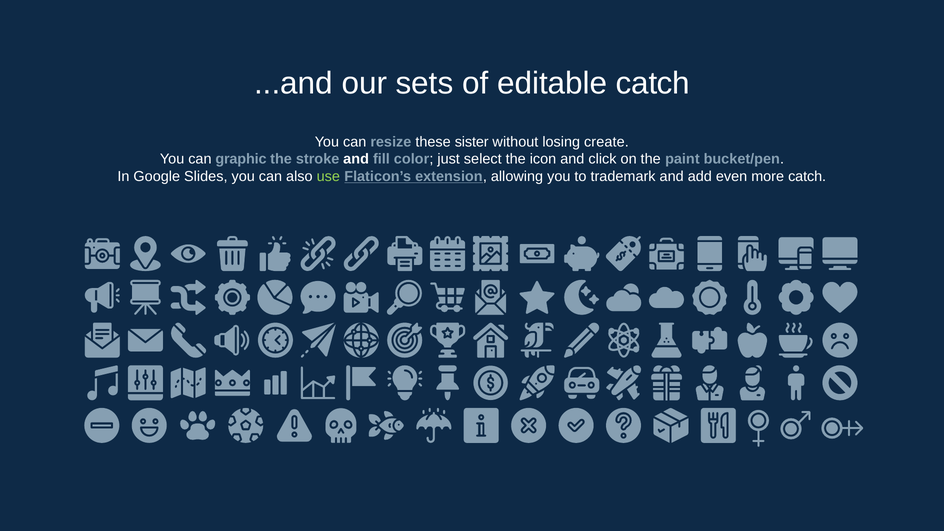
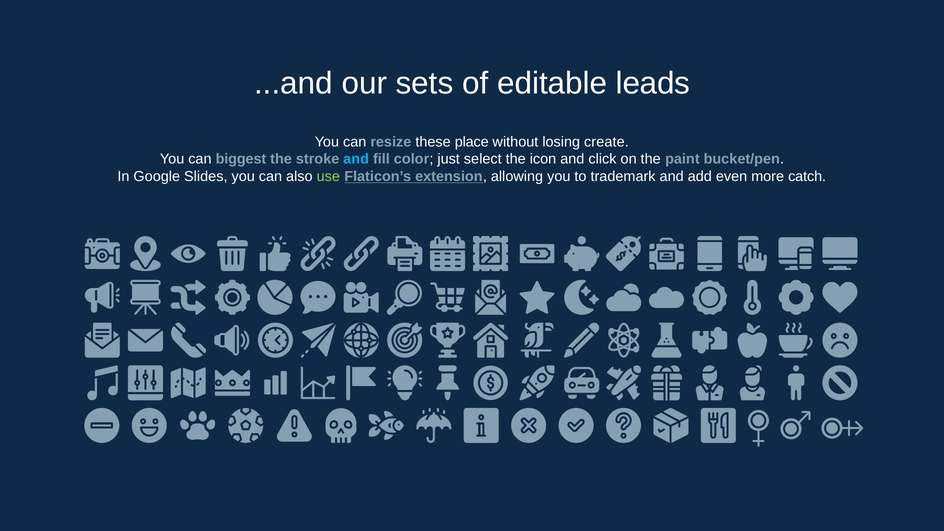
editable catch: catch -> leads
sister: sister -> place
graphic: graphic -> biggest
and at (356, 159) colour: white -> light blue
